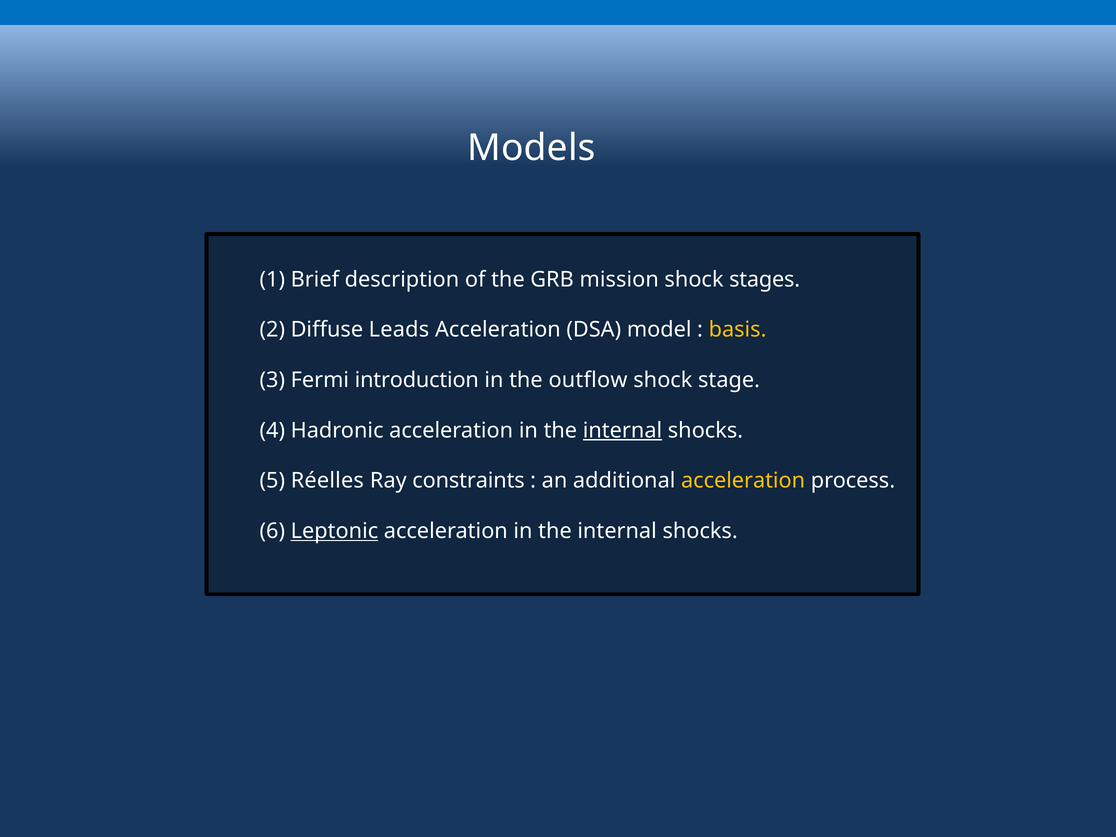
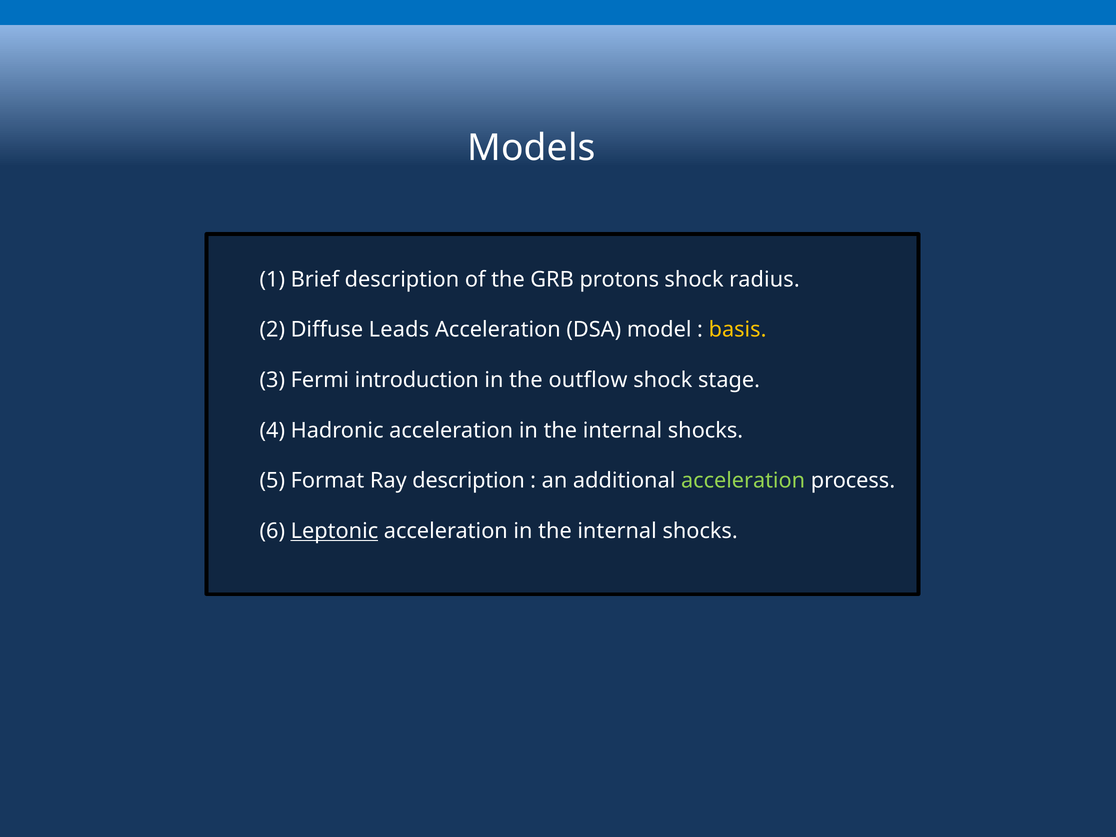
mission: mission -> protons
stages: stages -> radius
internal at (623, 430) underline: present -> none
Réelles: Réelles -> Format
Ray constraints: constraints -> description
acceleration at (743, 481) colour: yellow -> light green
